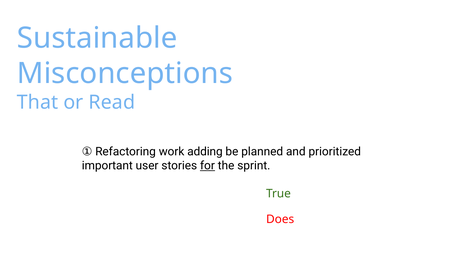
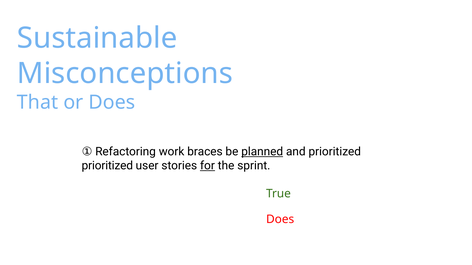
or Read: Read -> Does
adding: adding -> braces
planned underline: none -> present
important at (107, 166): important -> prioritized
